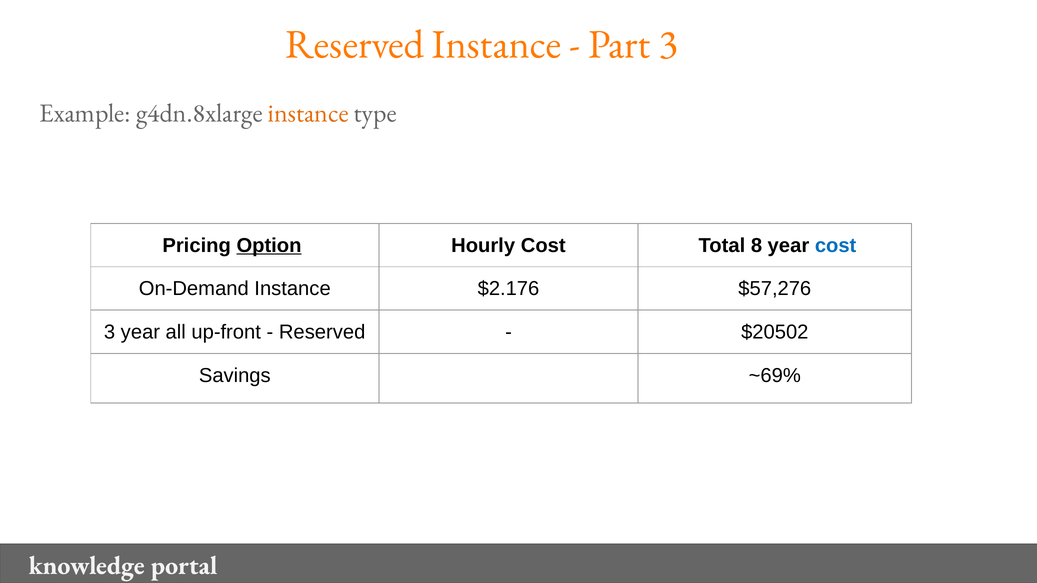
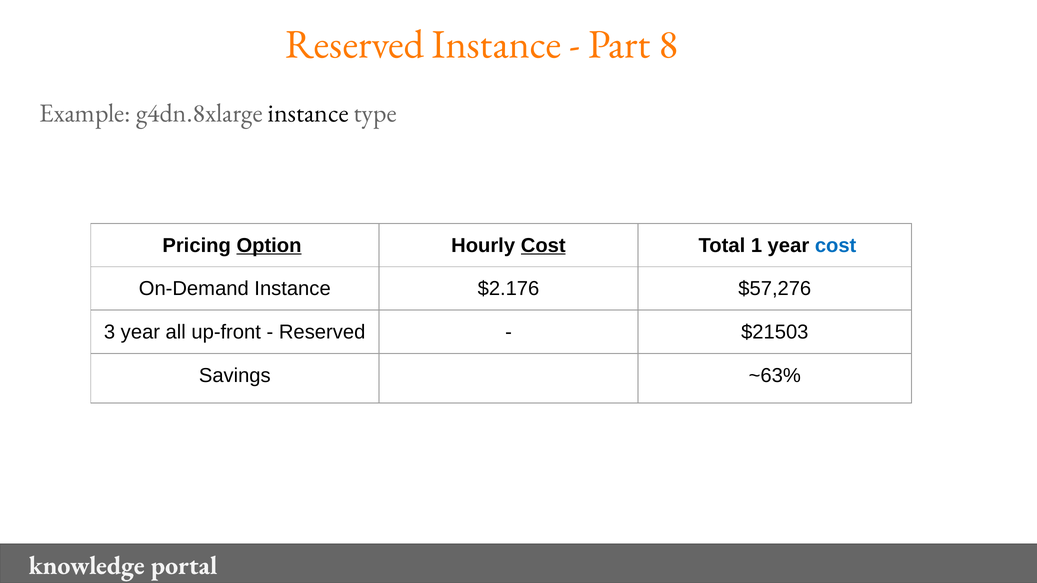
Part 3: 3 -> 8
instance at (308, 113) colour: orange -> black
Cost at (543, 246) underline: none -> present
8: 8 -> 1
$20502: $20502 -> $21503
~69%: ~69% -> ~63%
